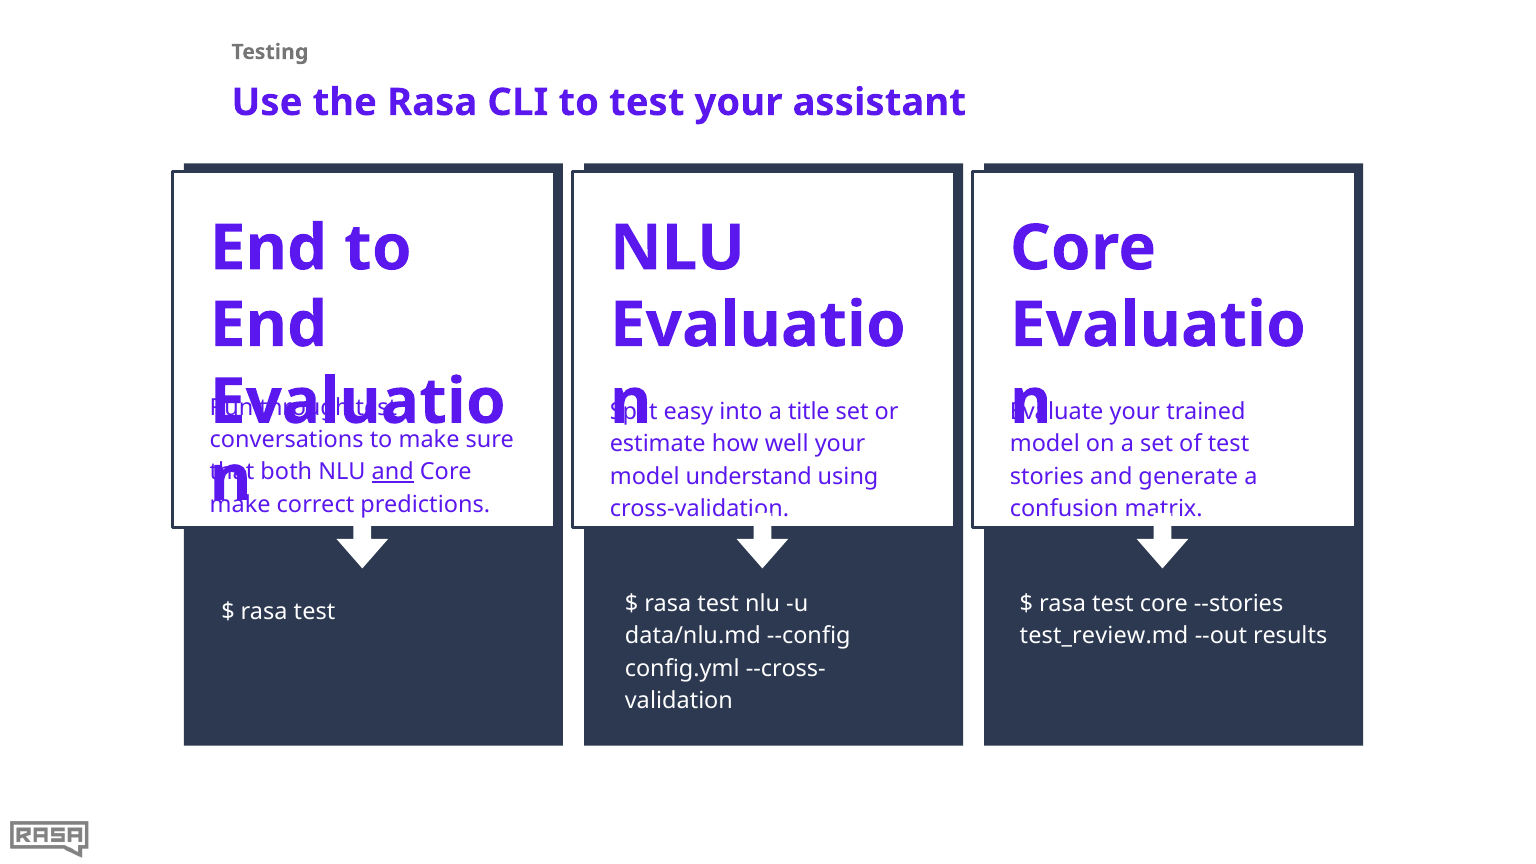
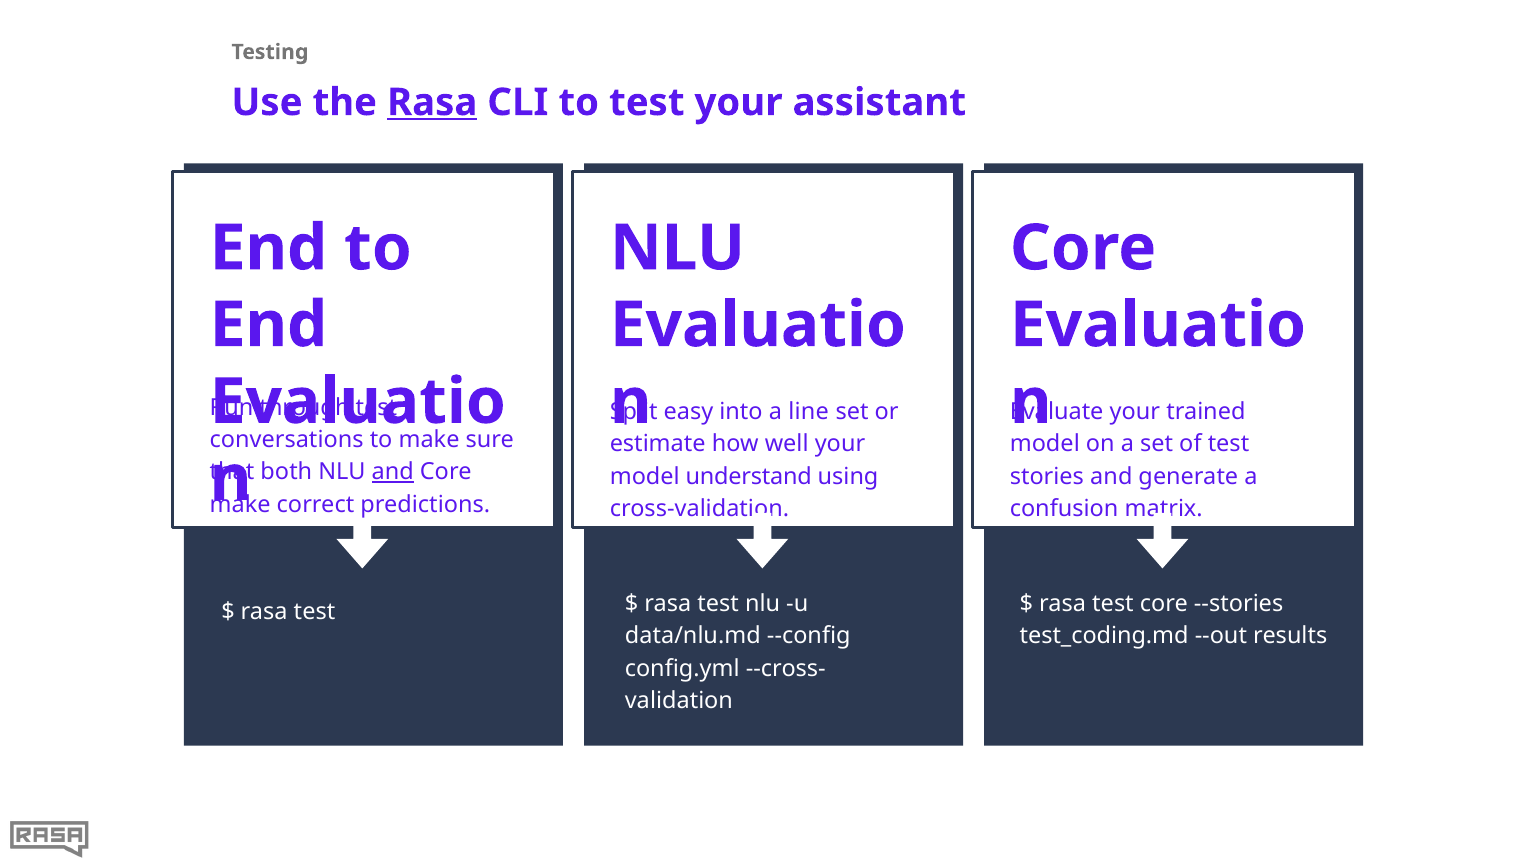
Rasa at (432, 102) underline: none -> present
title: title -> line
test_review.md: test_review.md -> test_coding.md
